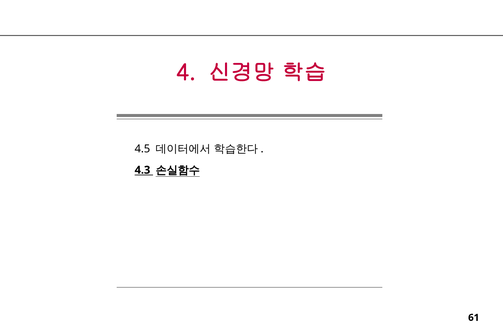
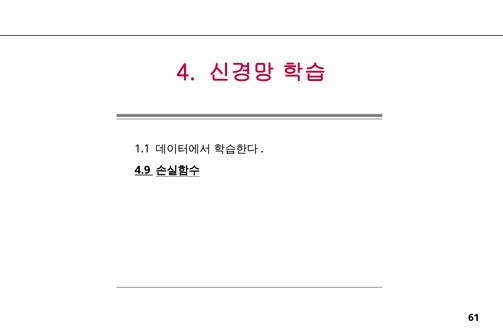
4.5: 4.5 -> 1.1
4.3: 4.3 -> 4.9
